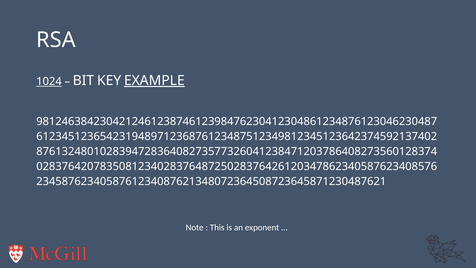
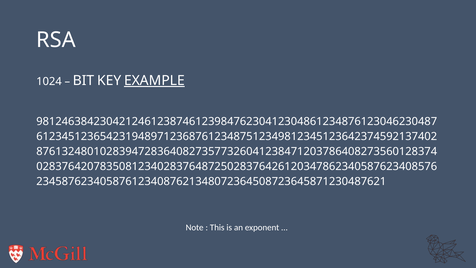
1024 underline: present -> none
